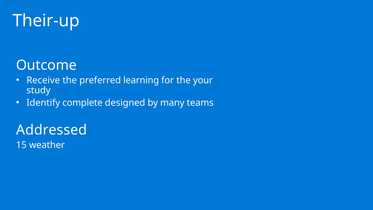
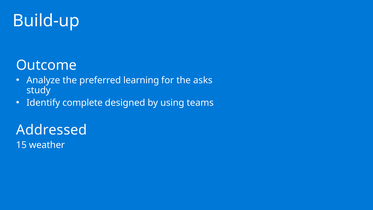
Their-up: Their-up -> Build-up
Receive: Receive -> Analyze
your: your -> asks
many: many -> using
